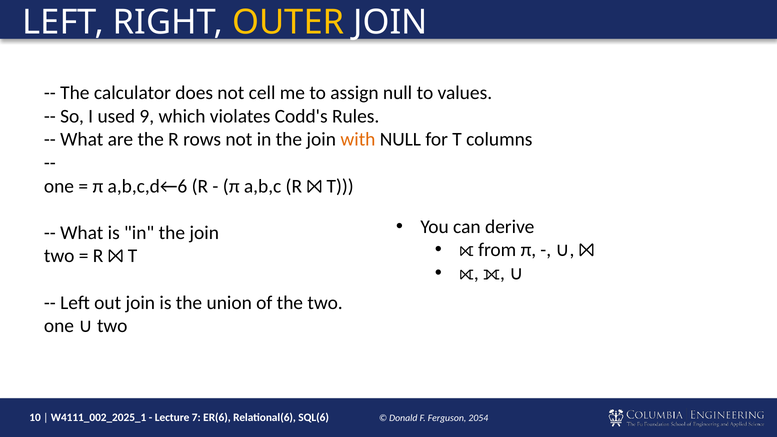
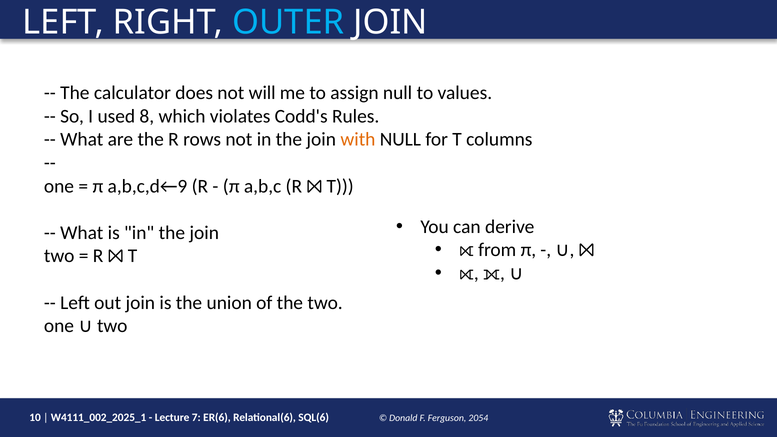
OUTER colour: yellow -> light blue
cell: cell -> will
9: 9 -> 8
a,b,c,d←6: a,b,c,d←6 -> a,b,c,d←9
